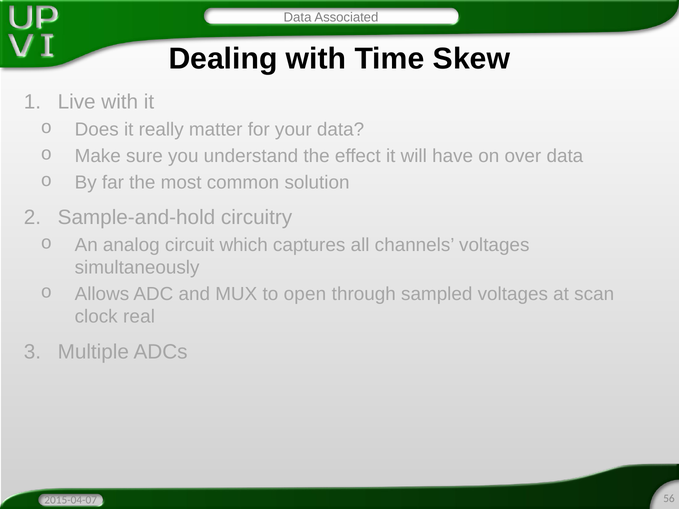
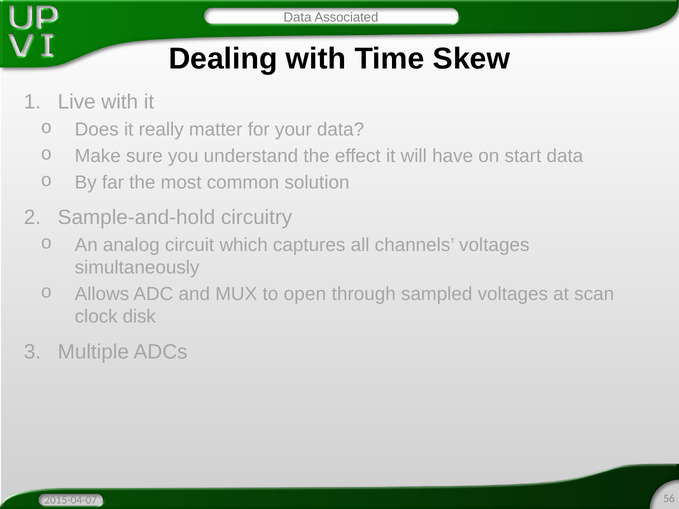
over: over -> start
real: real -> disk
